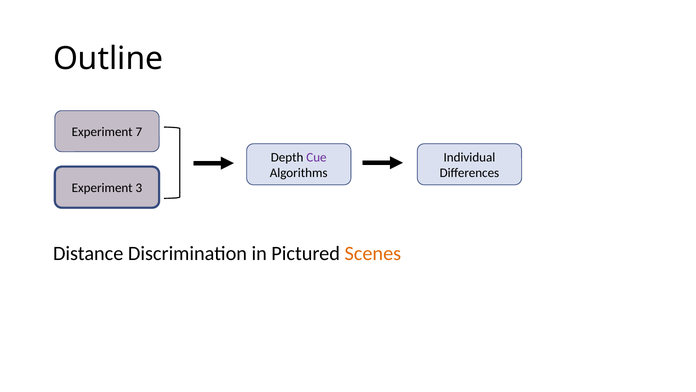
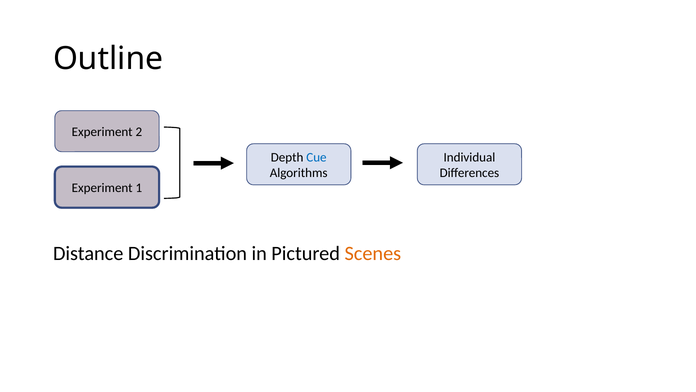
7: 7 -> 2
Cue colour: purple -> blue
3: 3 -> 1
